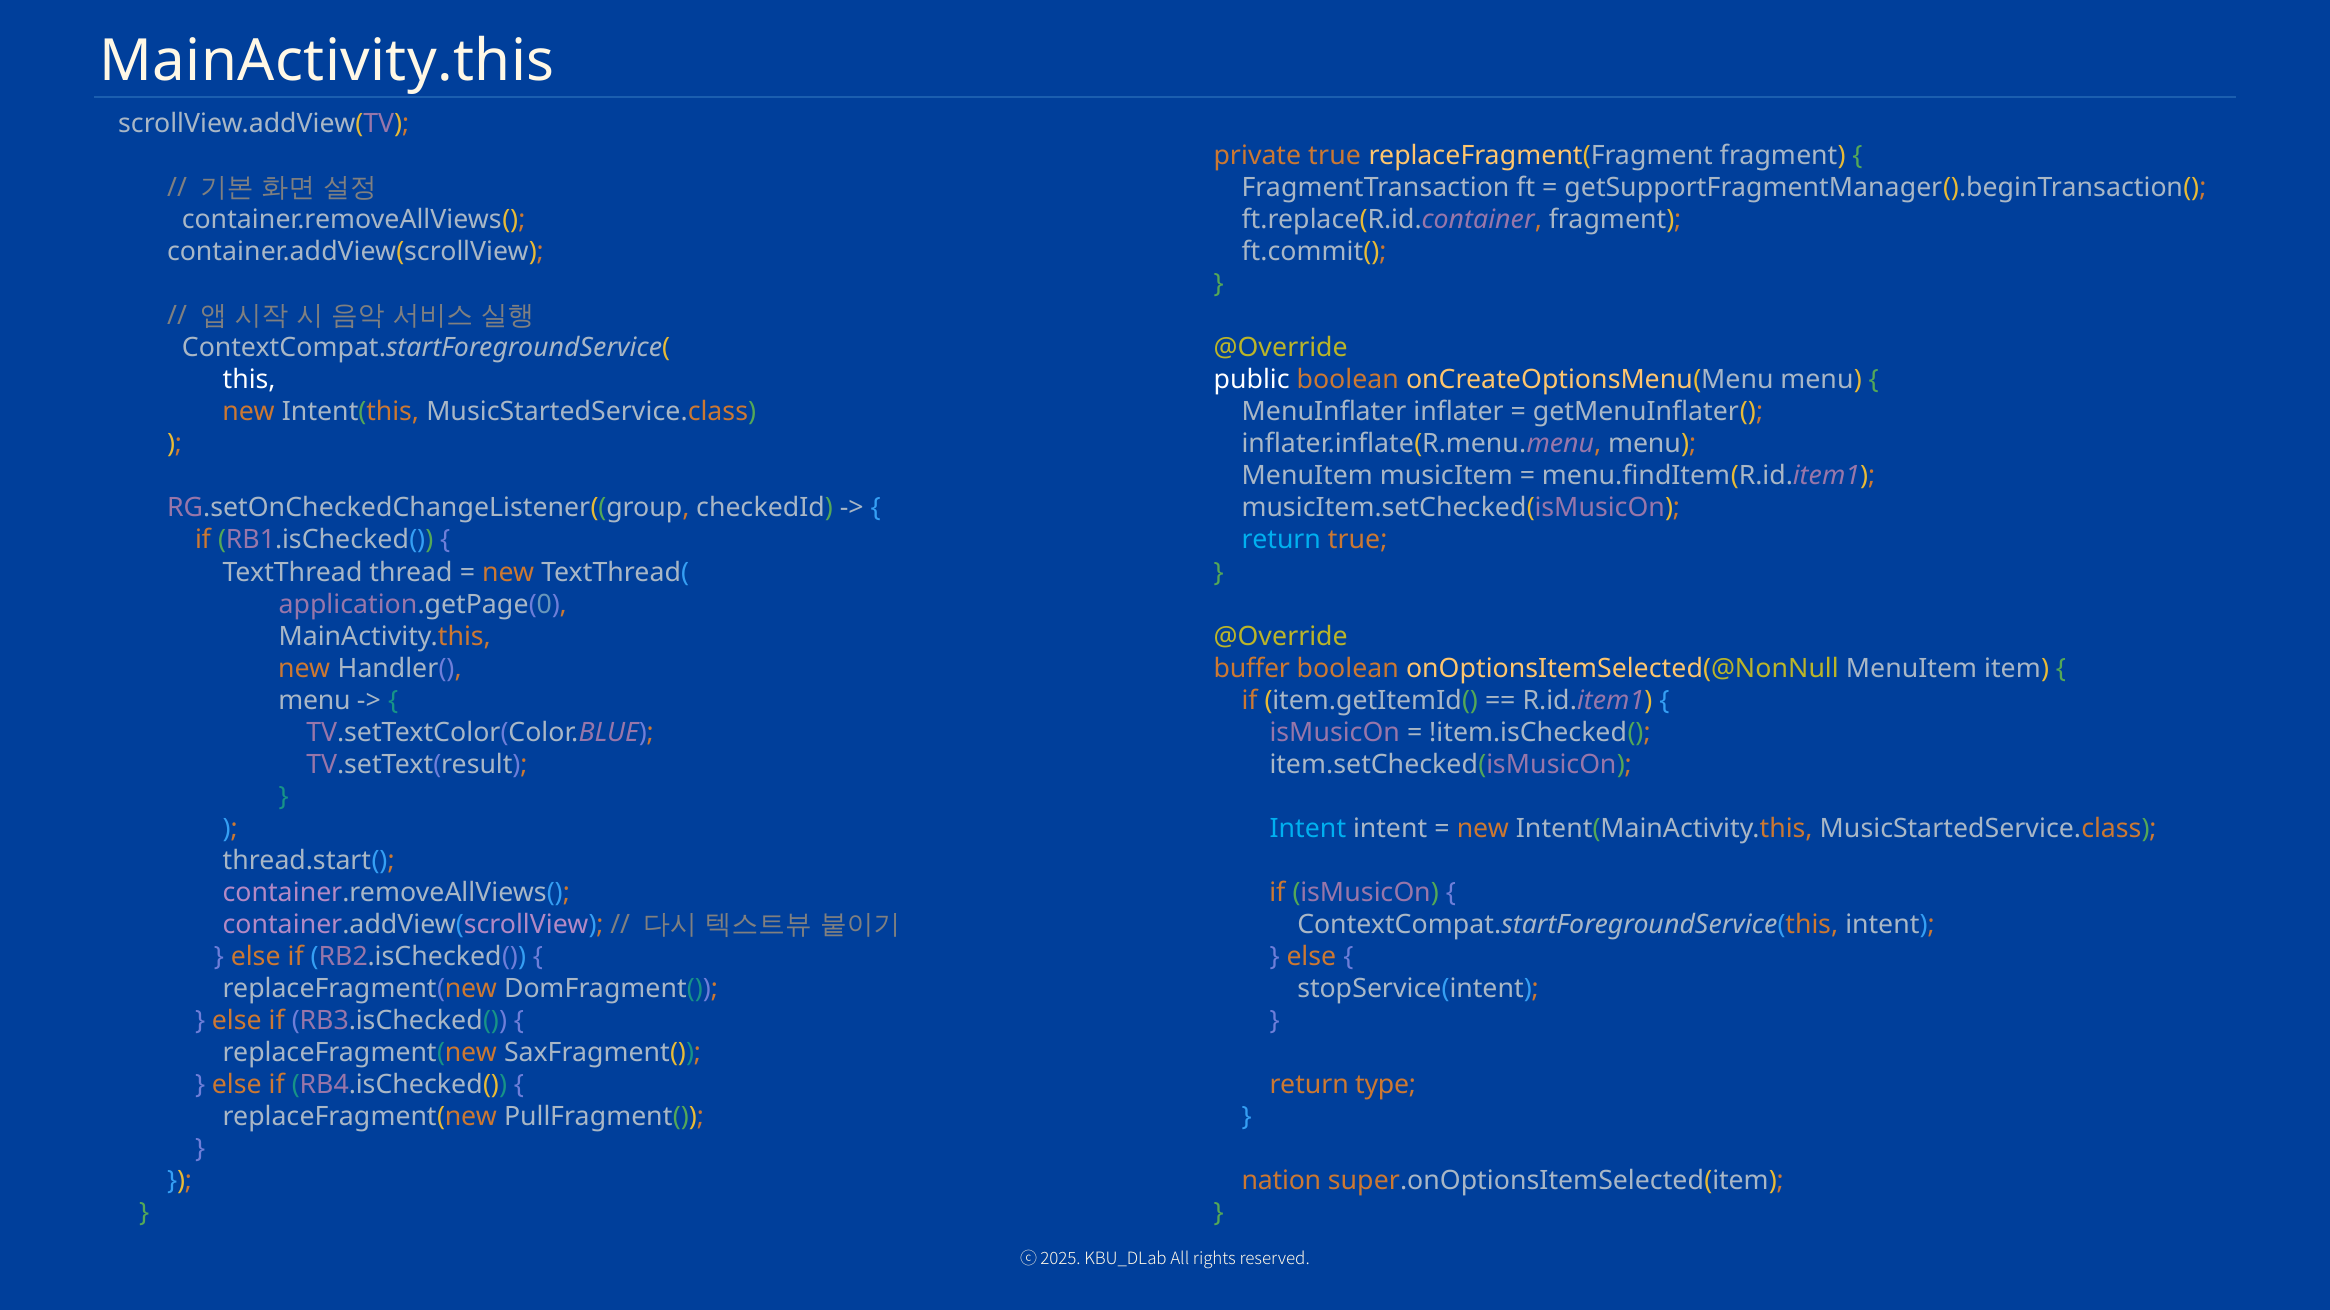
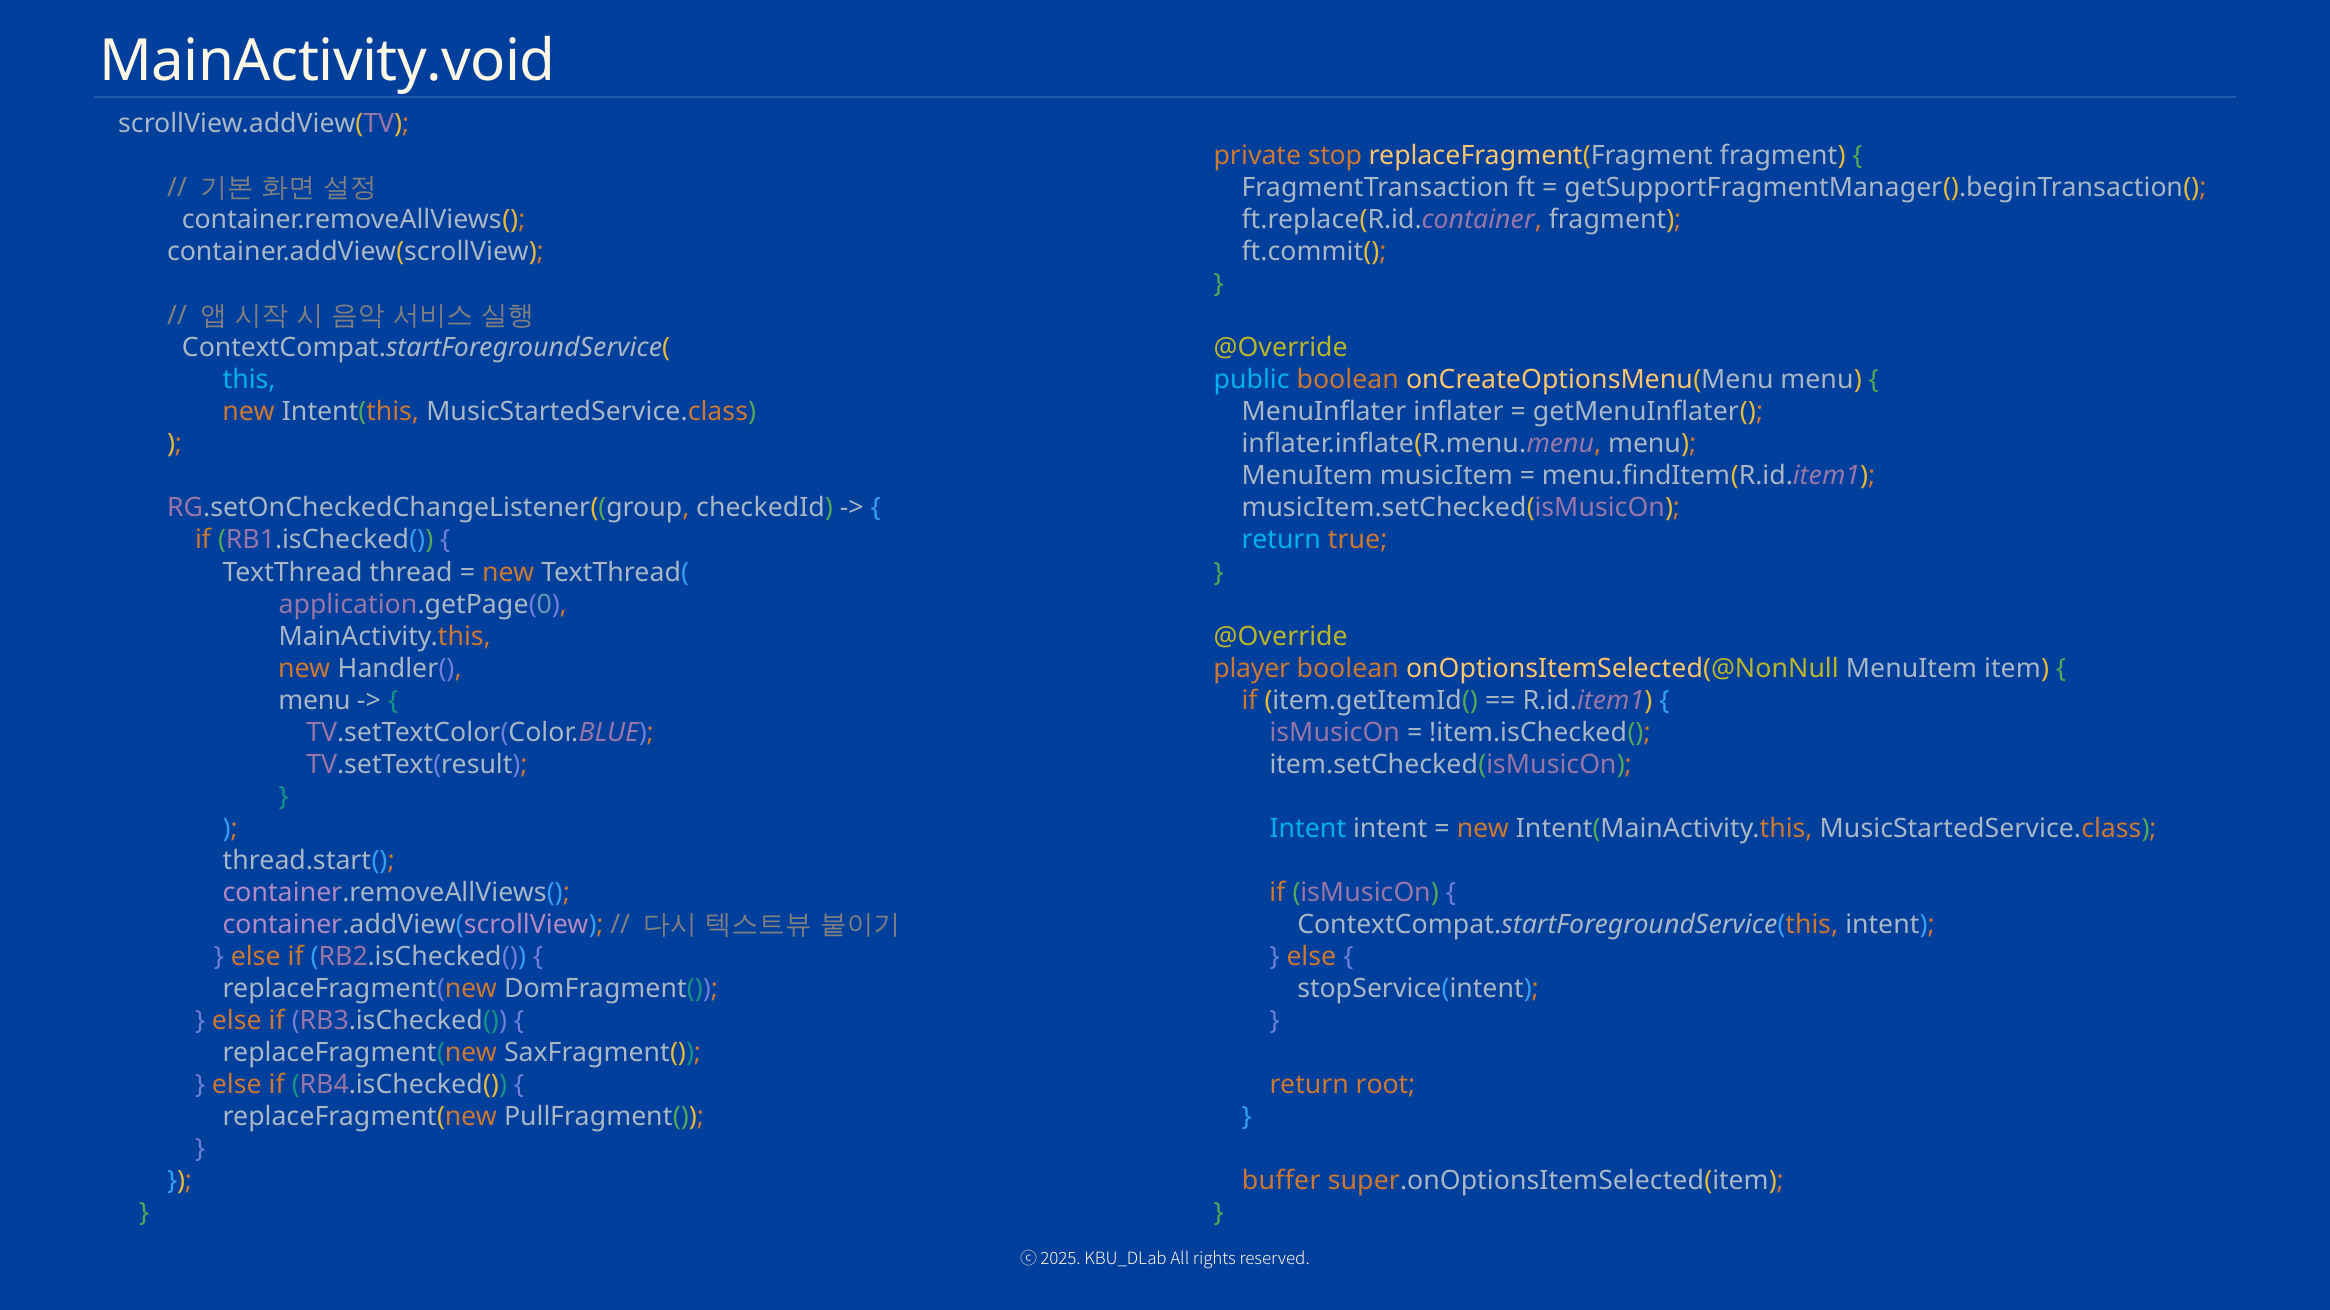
MainActivity.this at (327, 62): MainActivity.this -> MainActivity.void
private true: true -> stop
this colour: white -> light blue
public colour: white -> light blue
buffer: buffer -> player
type: type -> root
nation: nation -> buffer
